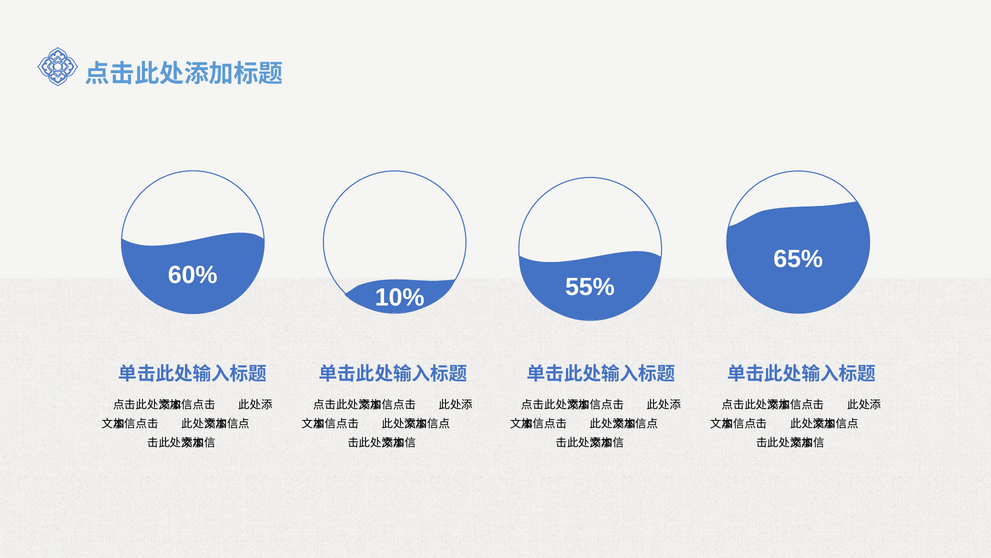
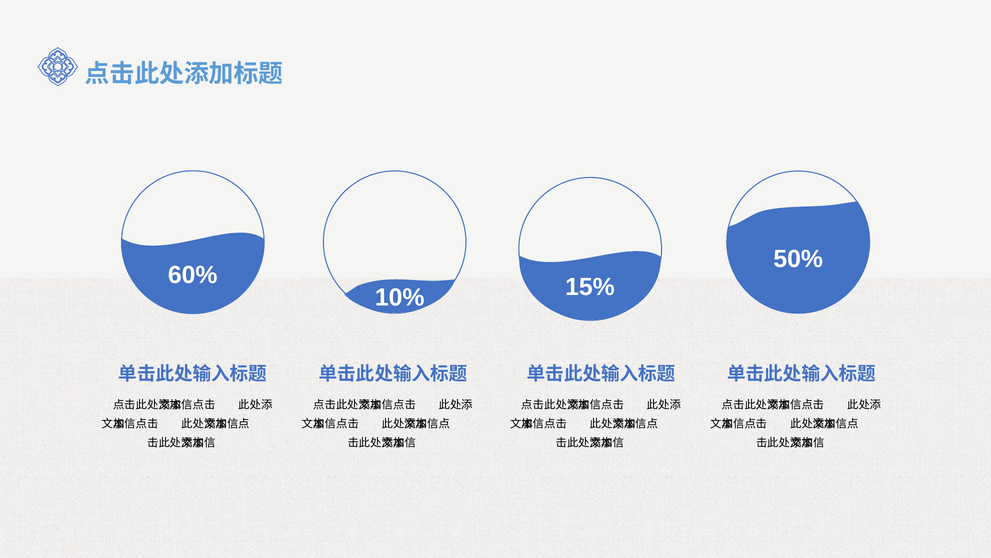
65%: 65% -> 50%
55%: 55% -> 15%
